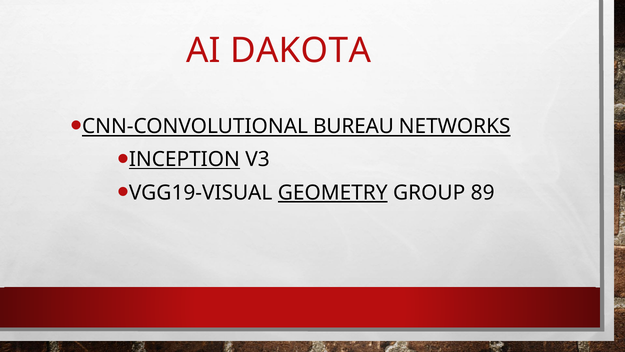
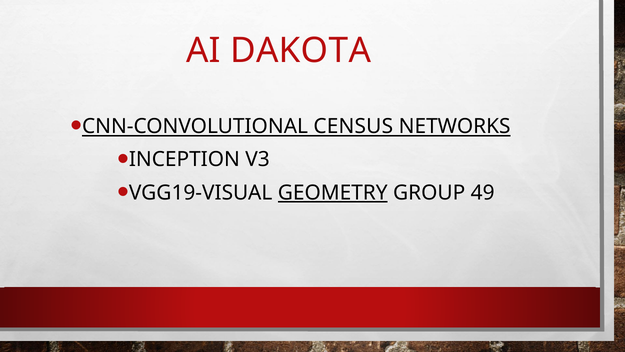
BUREAU: BUREAU -> CENSUS
INCEPTION underline: present -> none
89: 89 -> 49
